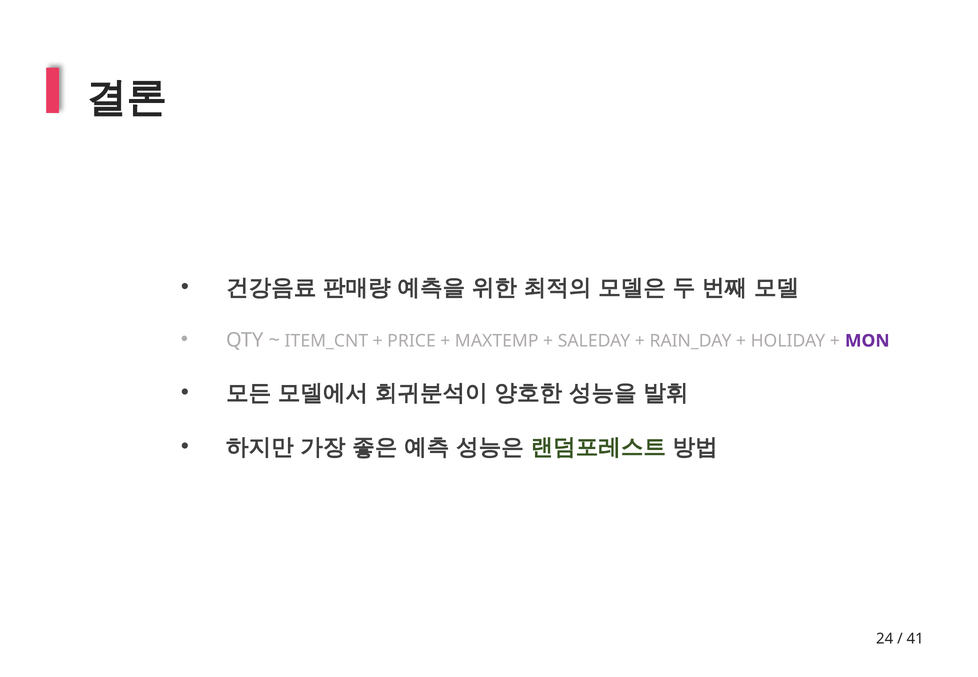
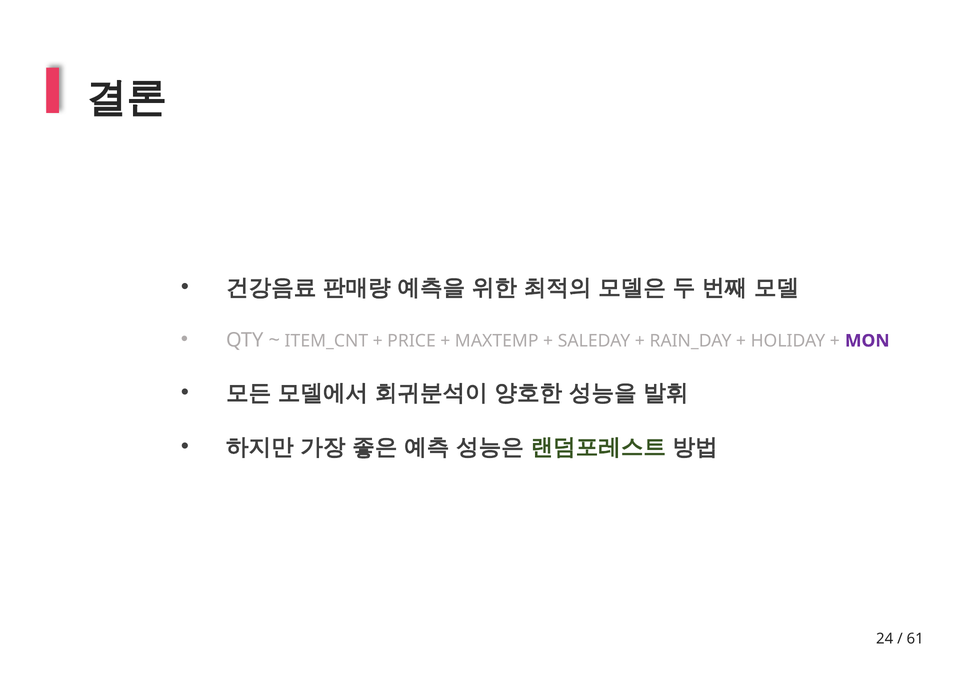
41: 41 -> 61
